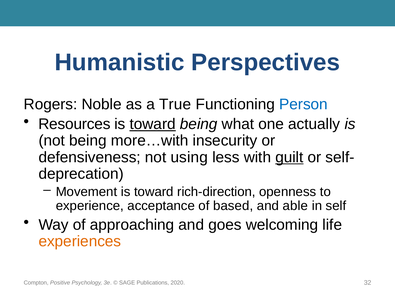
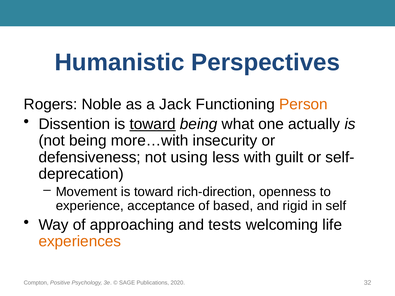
True: True -> Jack
Person colour: blue -> orange
Resources: Resources -> Dissention
guilt underline: present -> none
able: able -> rigid
goes: goes -> tests
